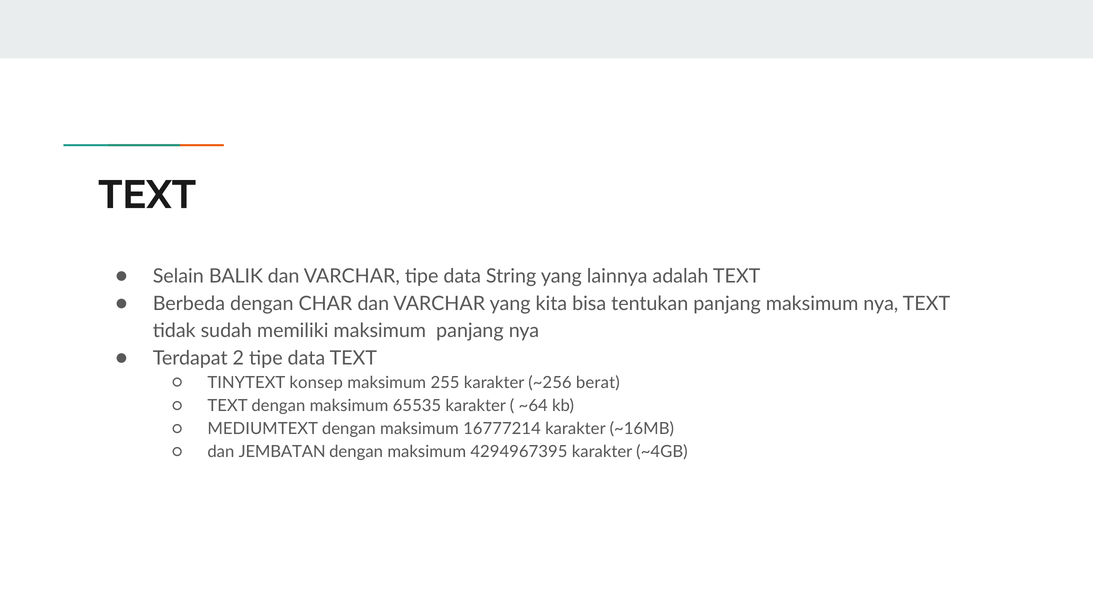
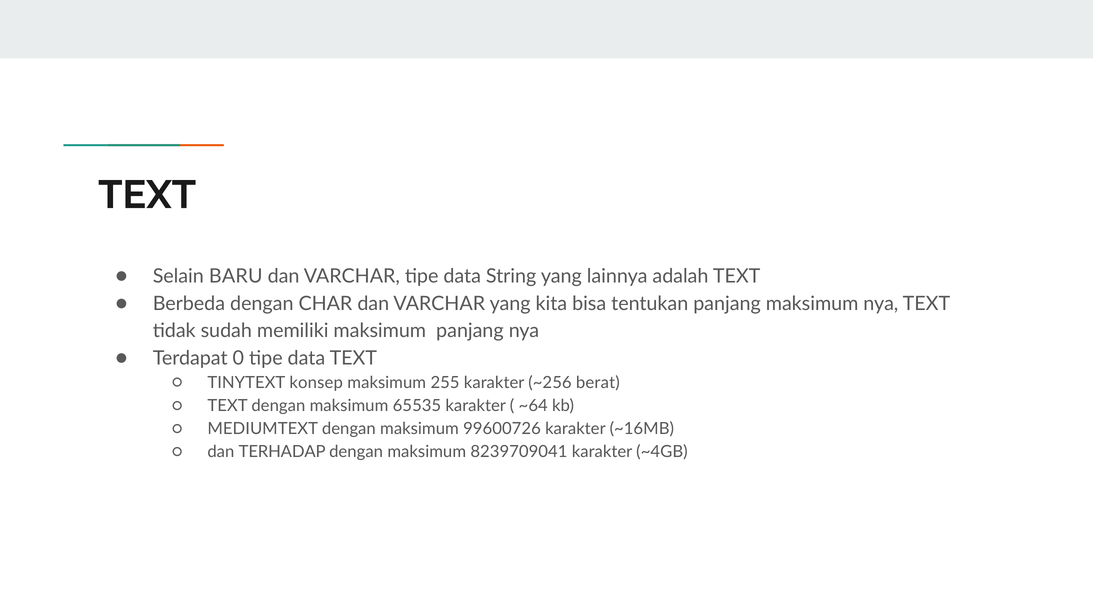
BALIK: BALIK -> BARU
2: 2 -> 0
16777214: 16777214 -> 99600726
JEMBATAN: JEMBATAN -> TERHADAP
4294967395: 4294967395 -> 8239709041
